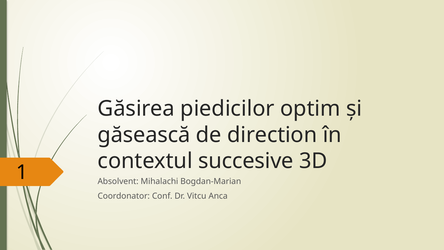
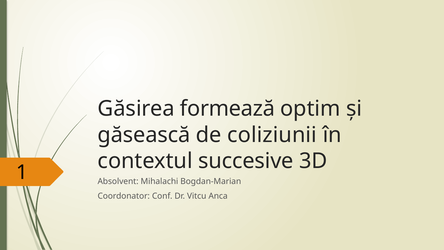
piedicilor: piedicilor -> formează
direction: direction -> coliziunii
